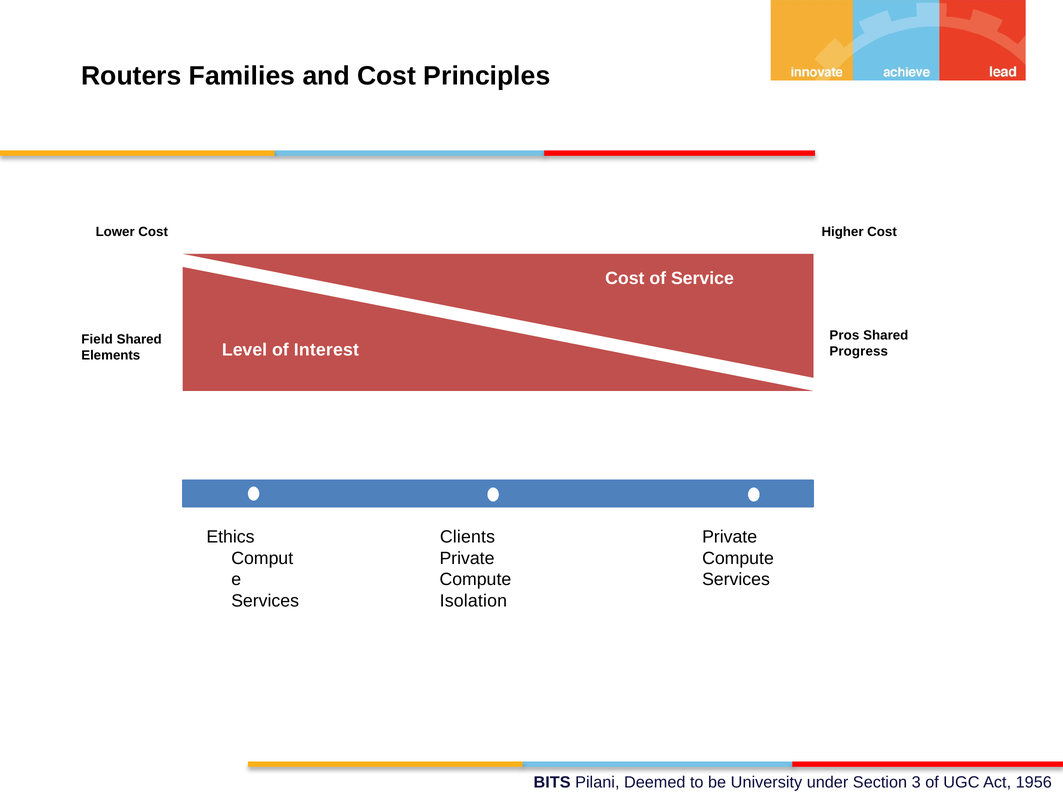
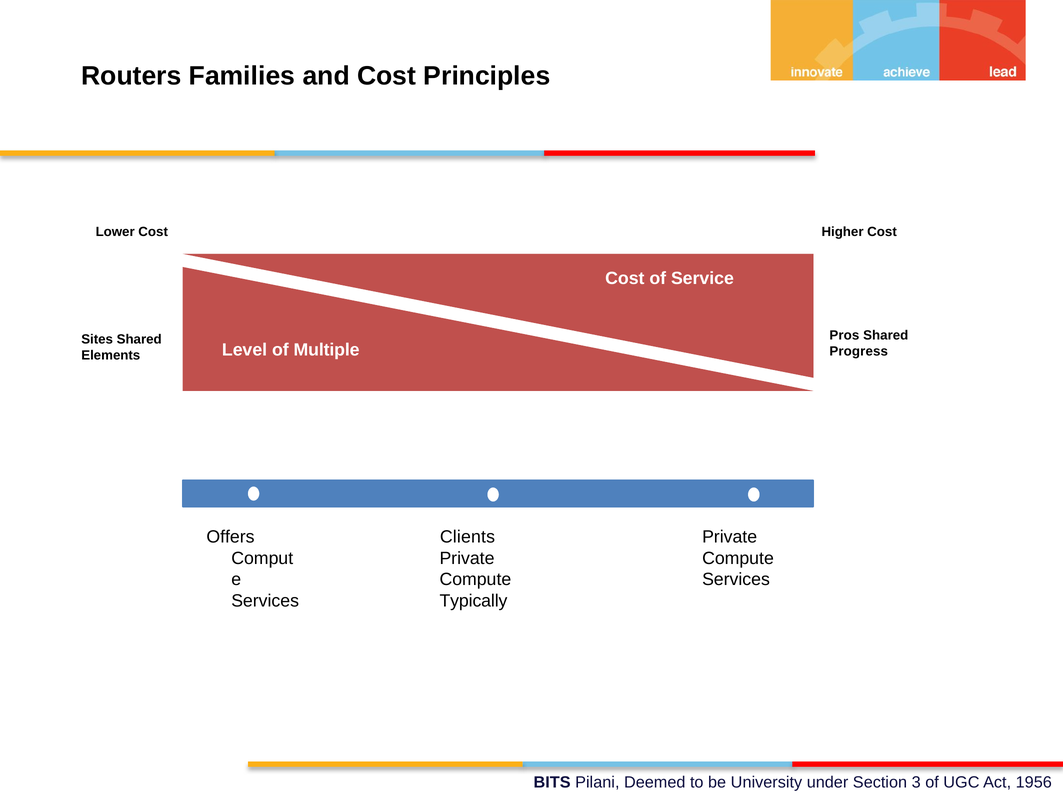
Field: Field -> Sites
Interest: Interest -> Multiple
Ethics: Ethics -> Offers
Isolation: Isolation -> Typically
